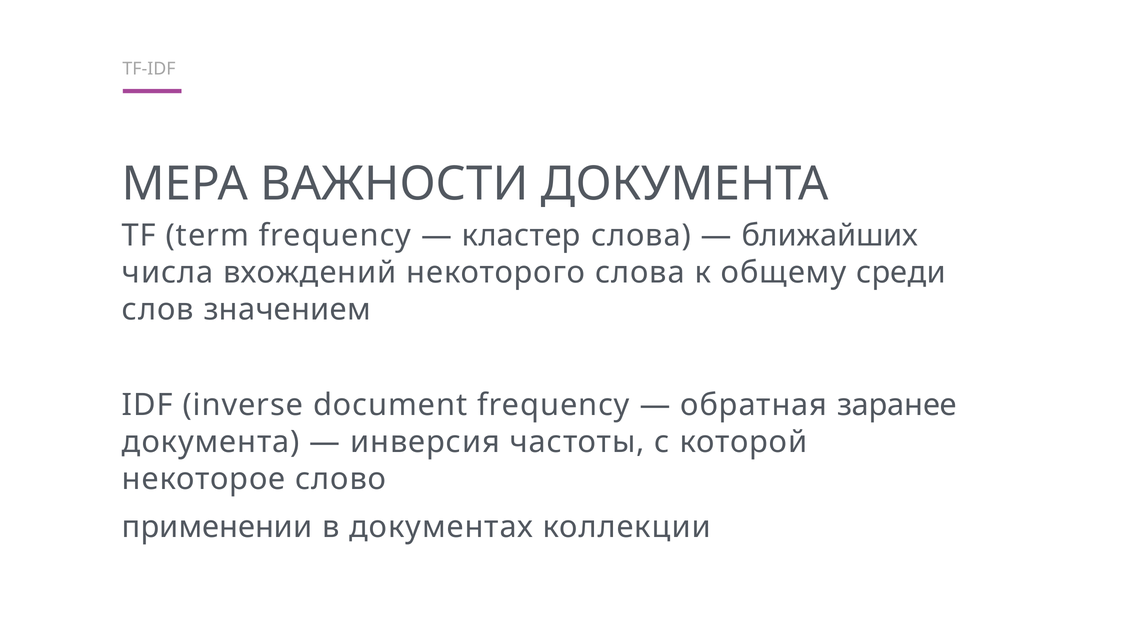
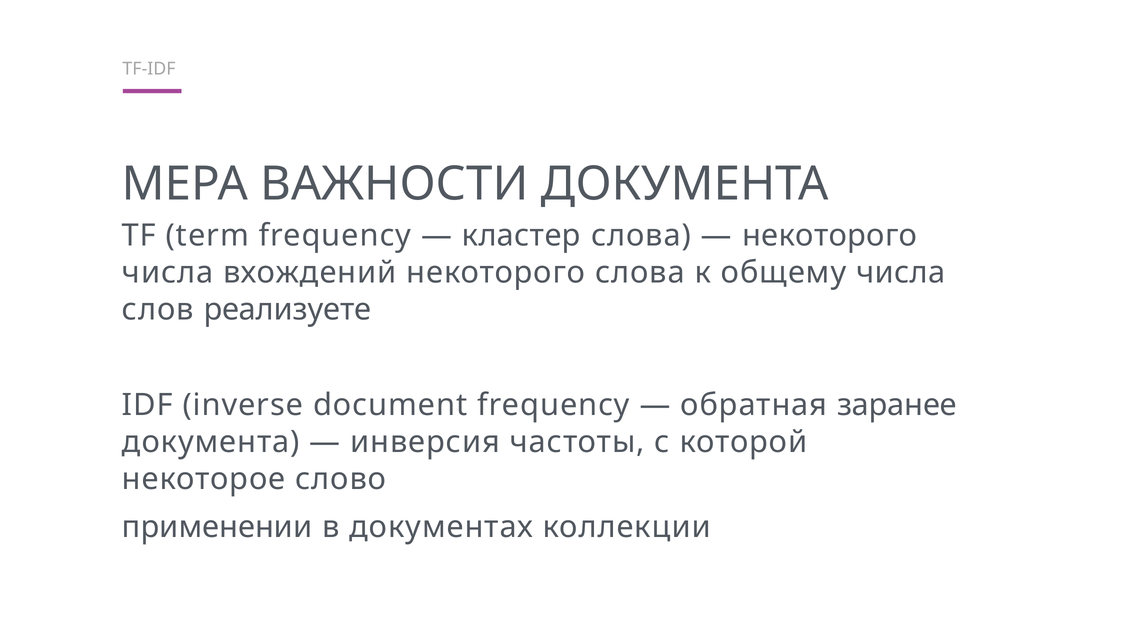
ближайших at (830, 236): ближайших -> некоторого
общему среди: среди -> числа
значением: значением -> реализуете
